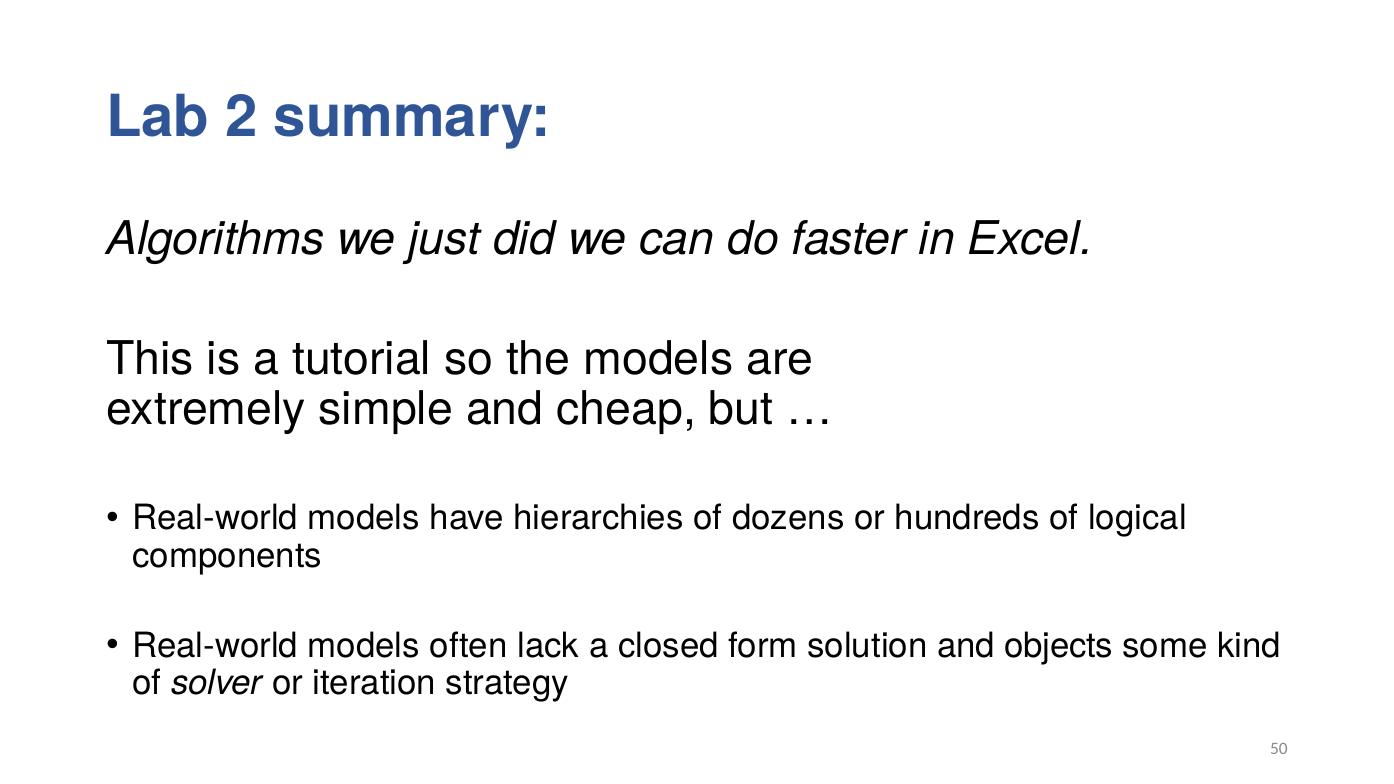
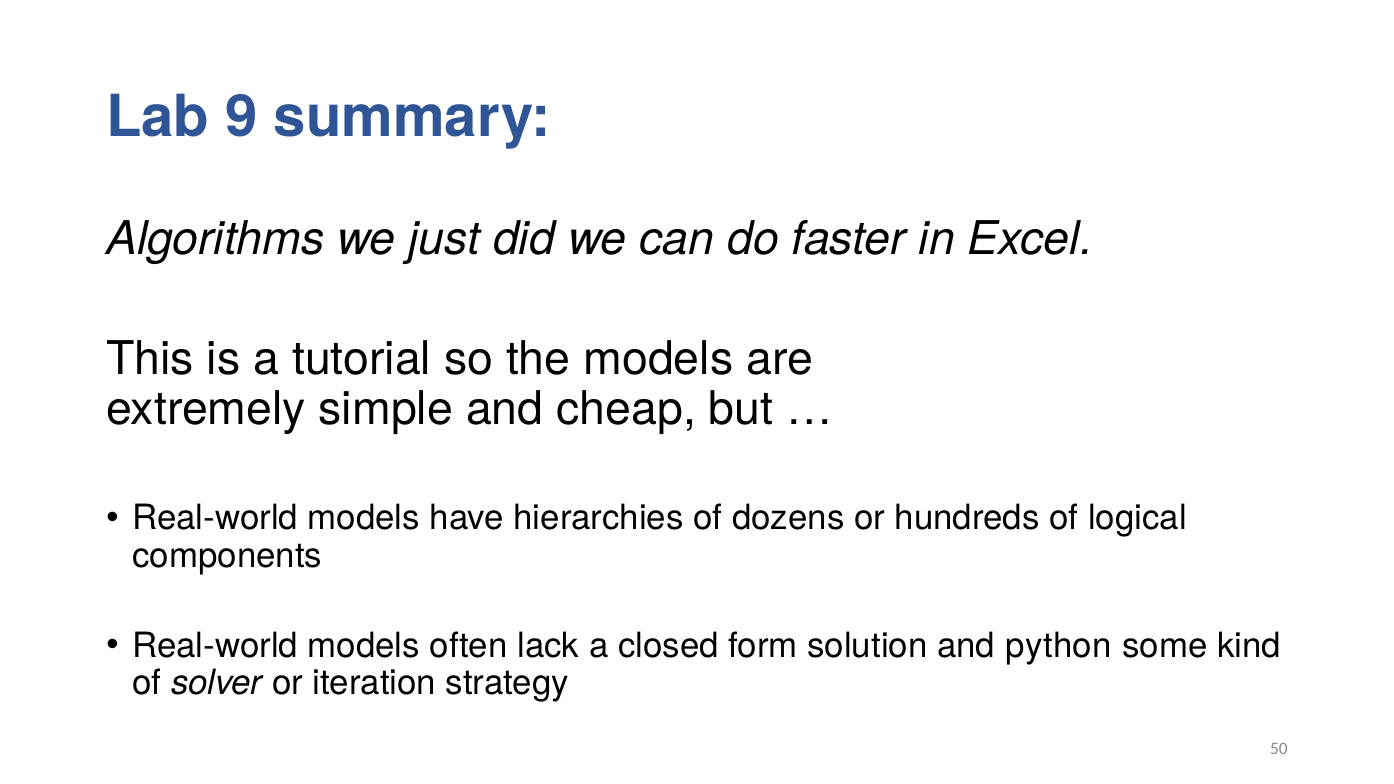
2: 2 -> 9
objects: objects -> python
